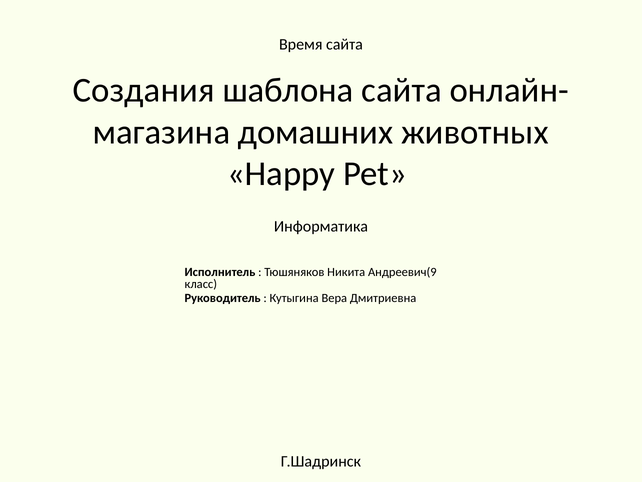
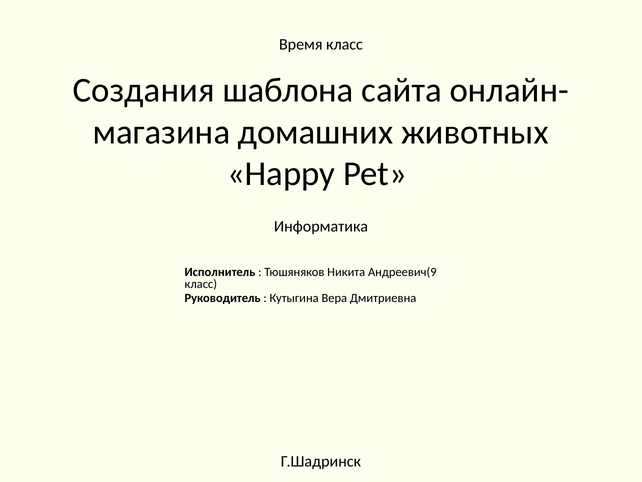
Время сайта: сайта -> класс
